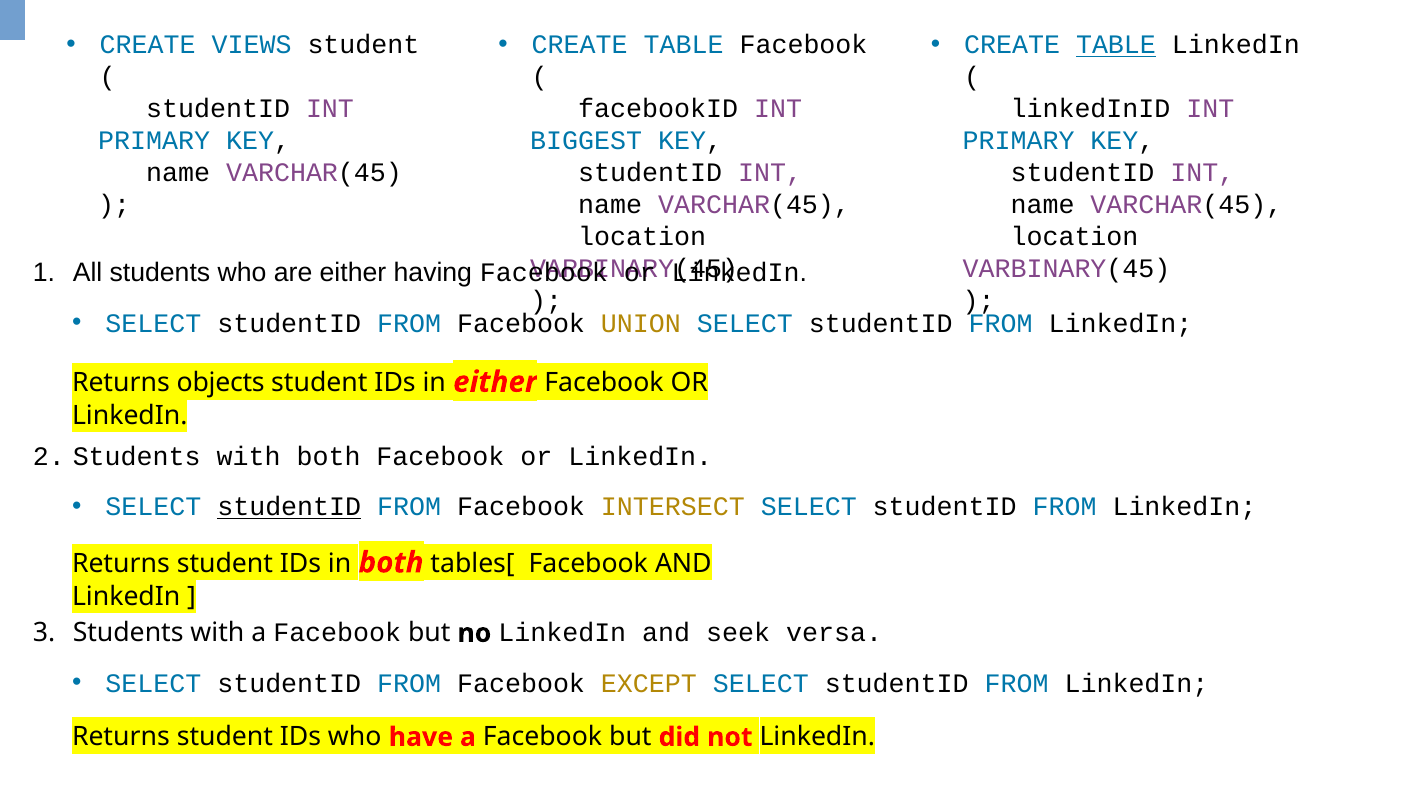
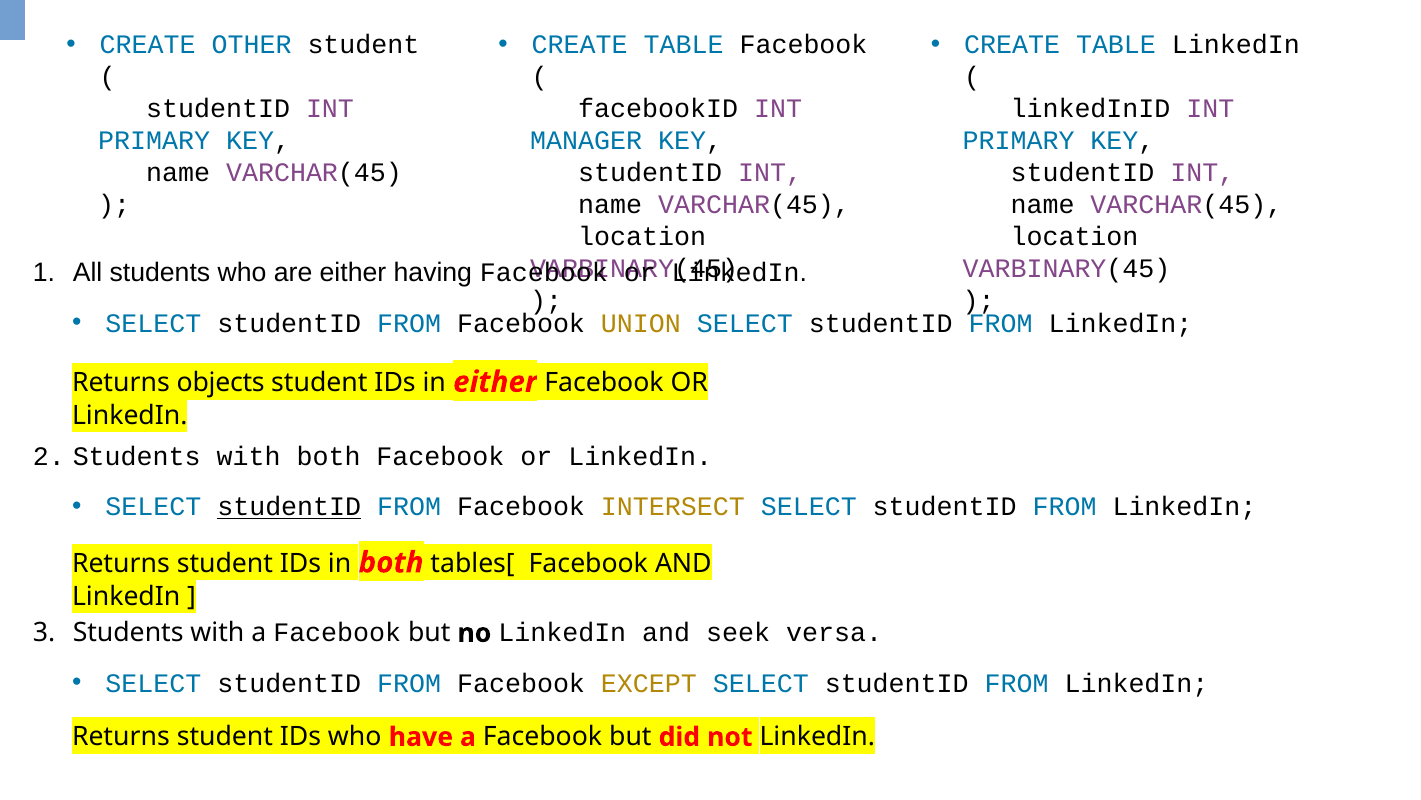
VIEWS: VIEWS -> OTHER
TABLE at (1116, 45) underline: present -> none
BIGGEST: BIGGEST -> MANAGER
